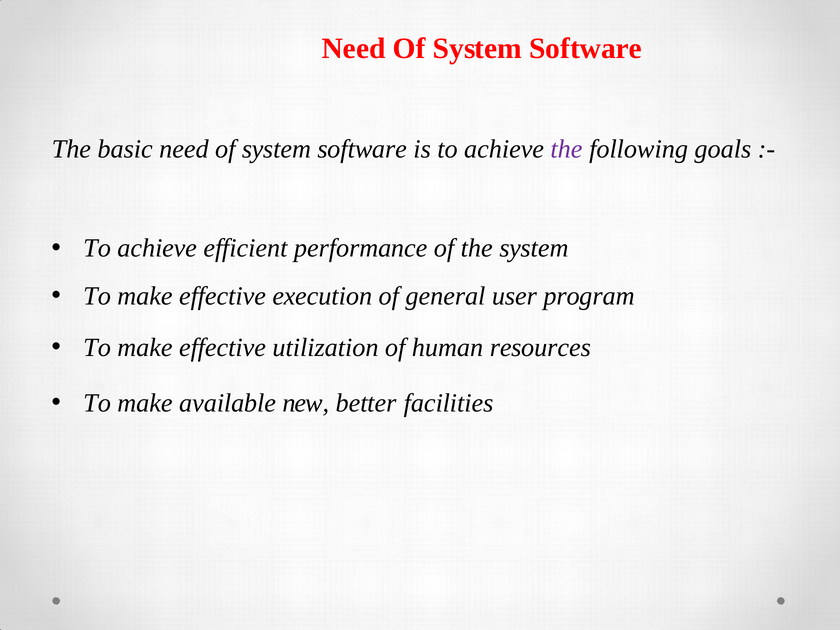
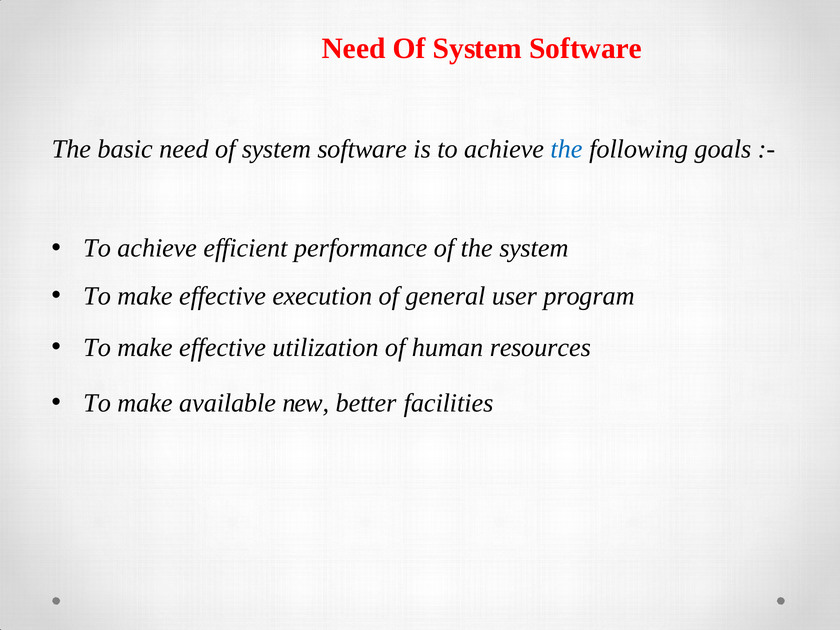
the at (566, 149) colour: purple -> blue
